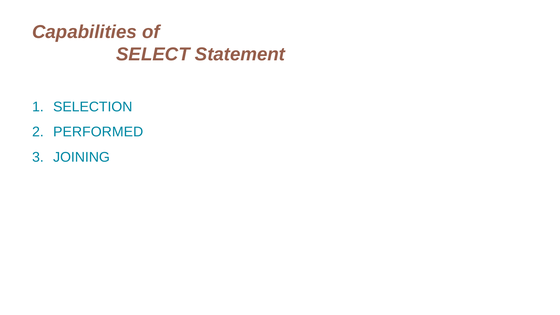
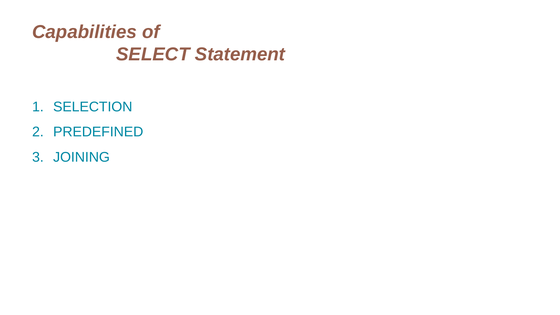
PERFORMED: PERFORMED -> PREDEFINED
